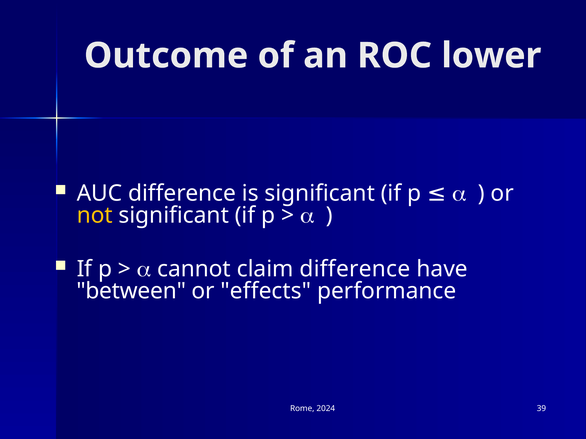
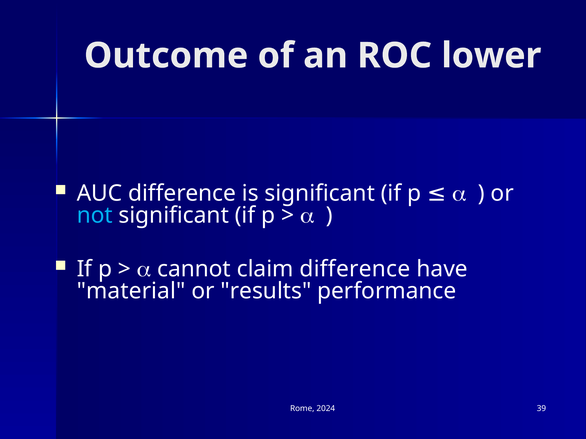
not colour: yellow -> light blue
between: between -> material
effects: effects -> results
